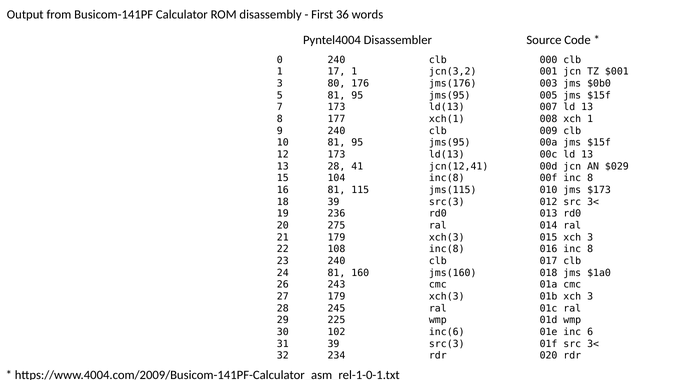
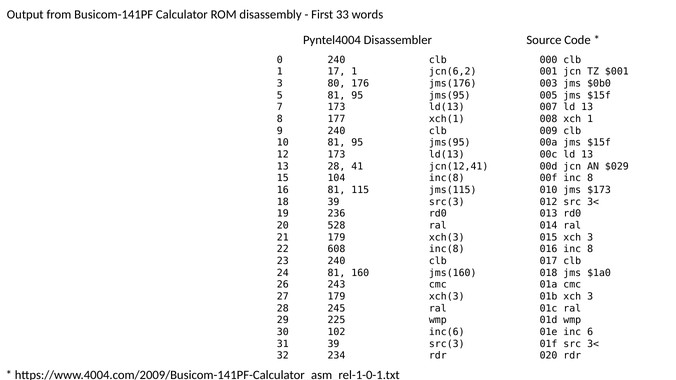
36: 36 -> 33
jcn(3,2: jcn(3,2 -> jcn(6,2
275: 275 -> 528
108: 108 -> 608
